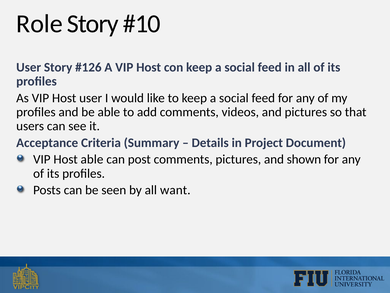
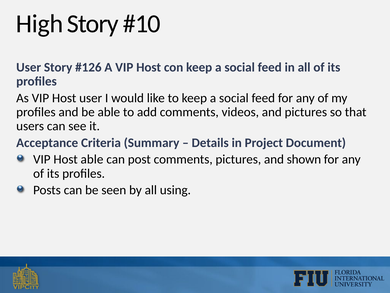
Role: Role -> High
want: want -> using
